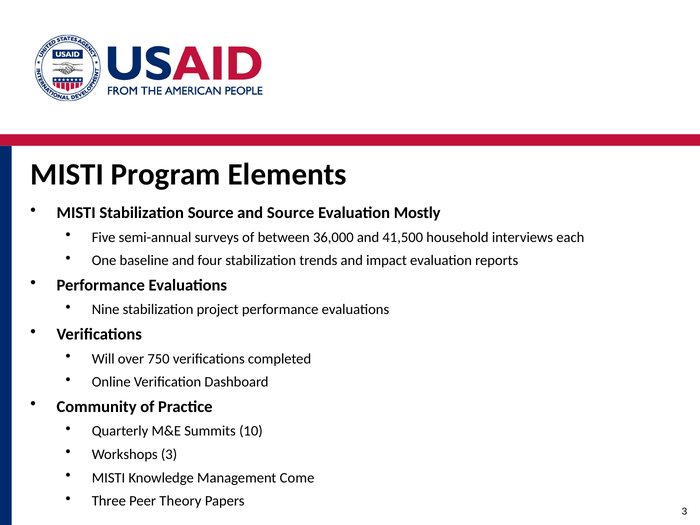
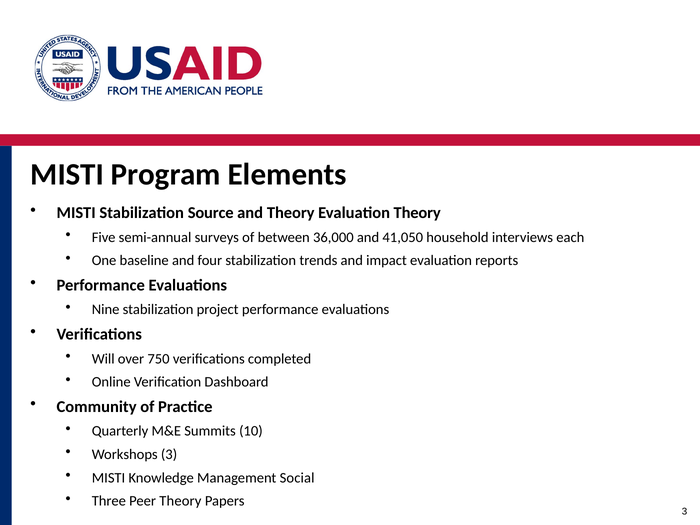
and Source: Source -> Theory
Evaluation Mostly: Mostly -> Theory
41,500: 41,500 -> 41,050
Come: Come -> Social
